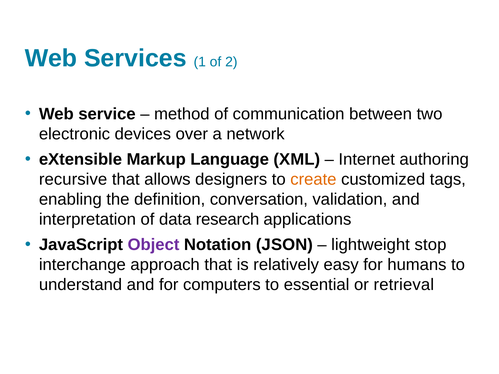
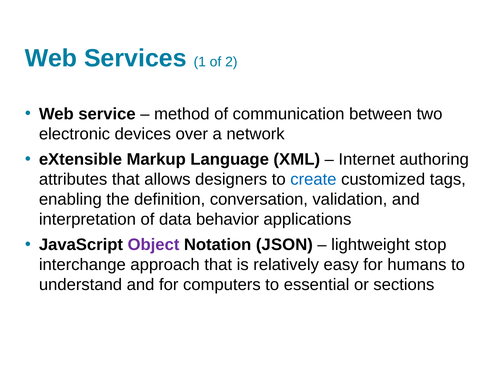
recursive: recursive -> attributes
create colour: orange -> blue
research: research -> behavior
retrieval: retrieval -> sections
